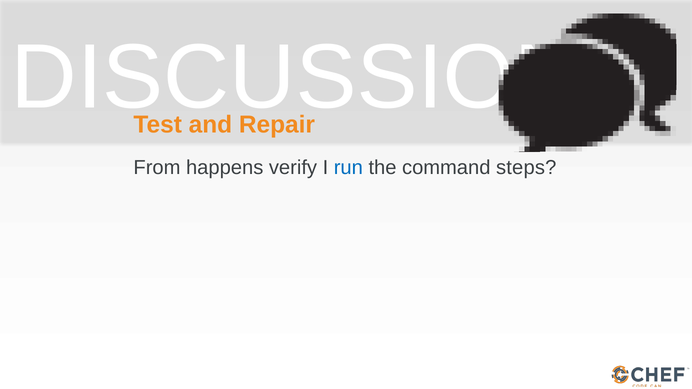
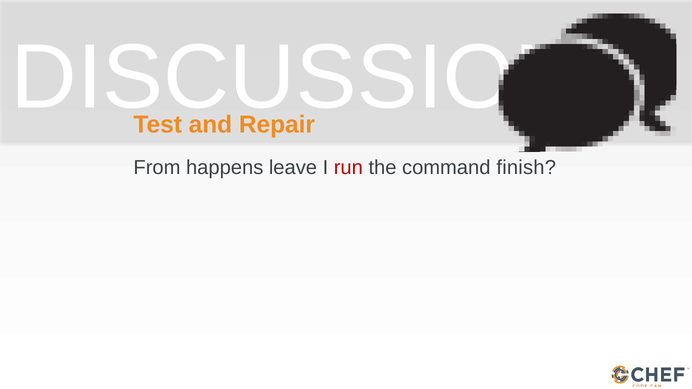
verify: verify -> leave
run colour: blue -> red
steps: steps -> finish
